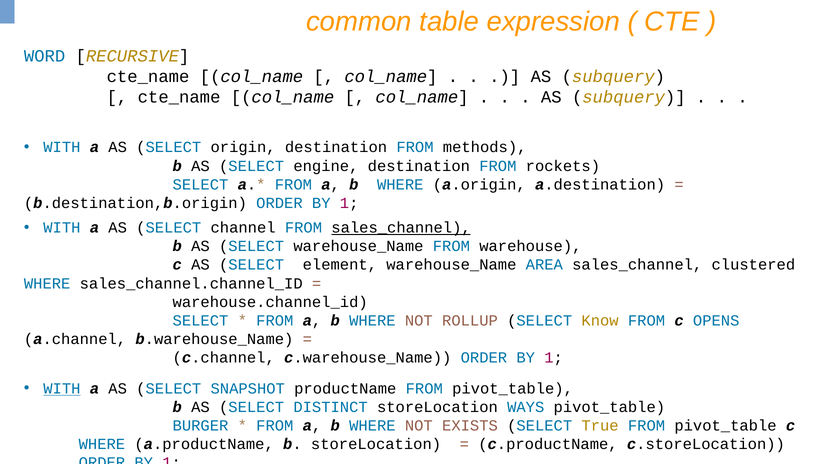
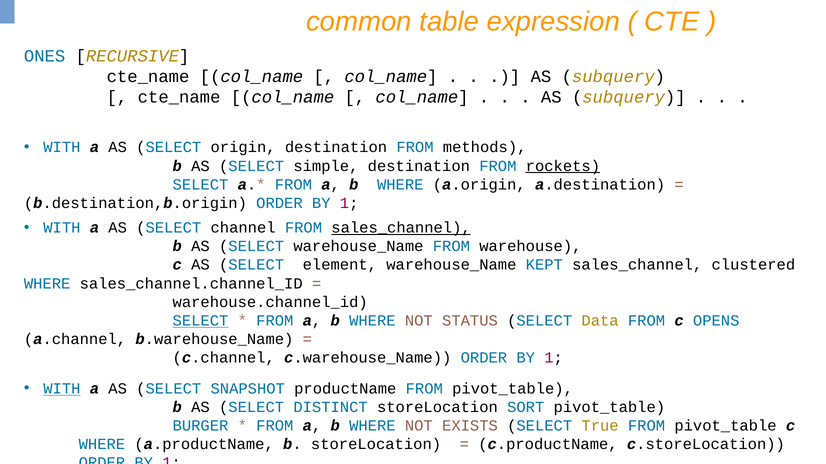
WORD: WORD -> ONES
engine: engine -> simple
rockets underline: none -> present
AREA: AREA -> KEPT
SELECT at (200, 321) underline: none -> present
ROLLUP: ROLLUP -> STATUS
Know: Know -> Data
WAYS: WAYS -> SORT
